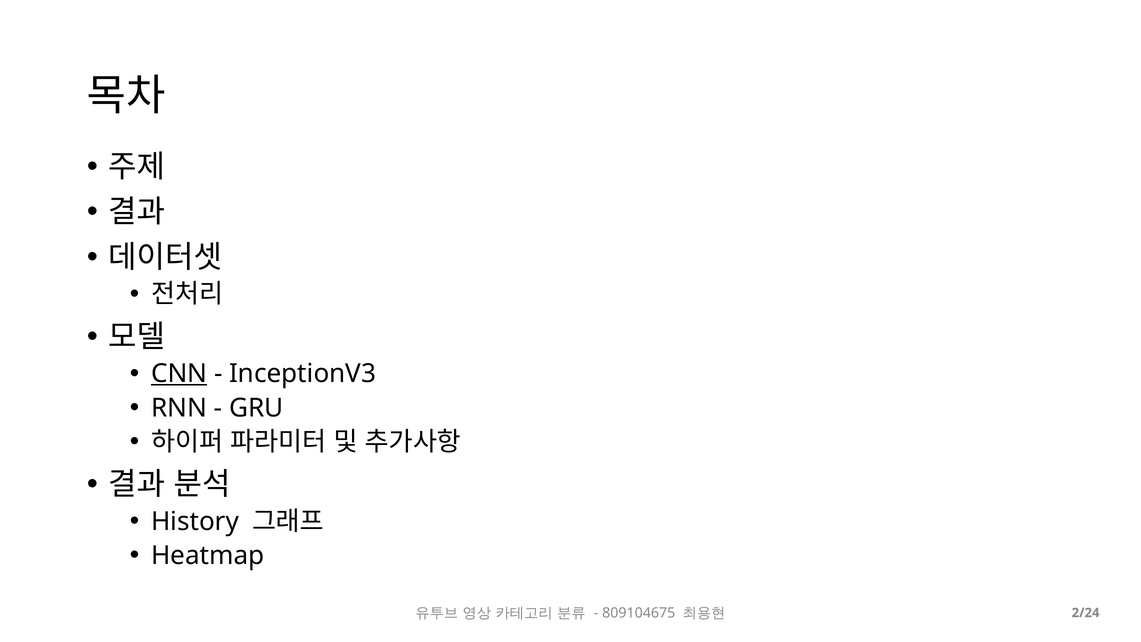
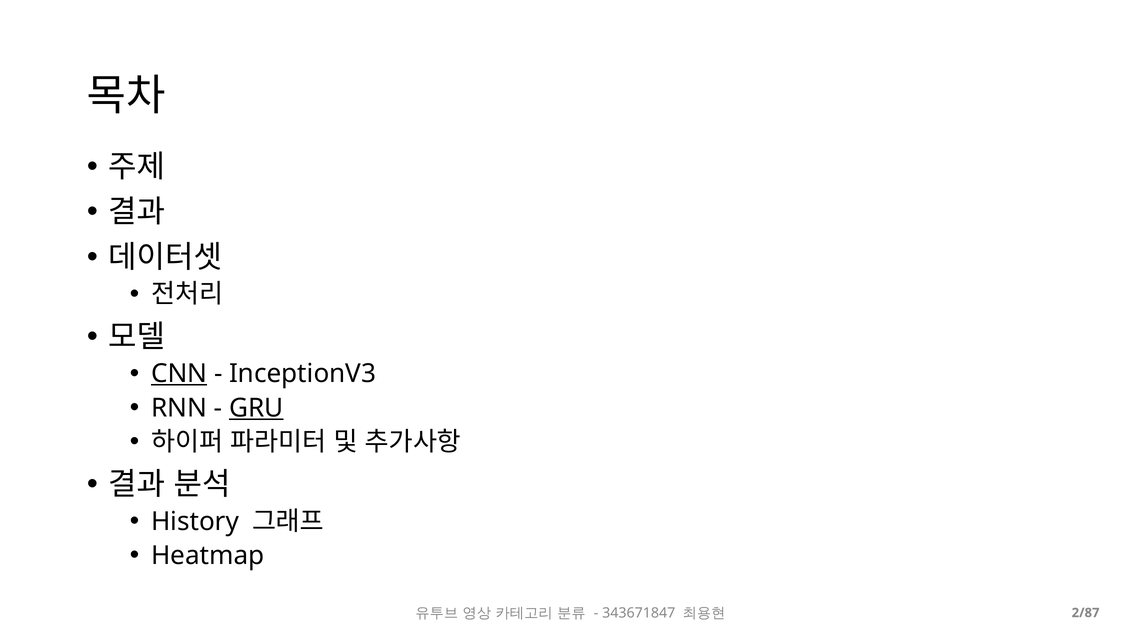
GRU underline: none -> present
809104675: 809104675 -> 343671847
2/24: 2/24 -> 2/87
